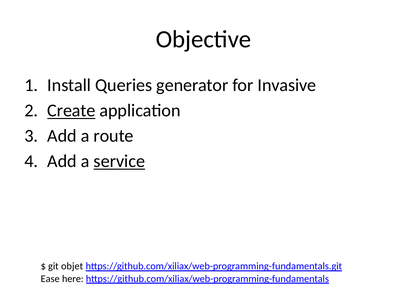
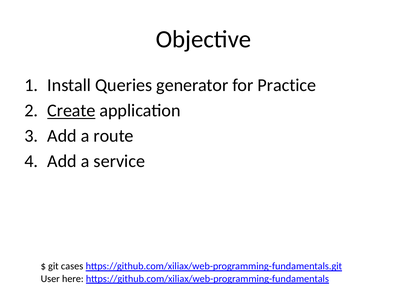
Invasive: Invasive -> Practice
service underline: present -> none
objet: objet -> cases
Ease: Ease -> User
